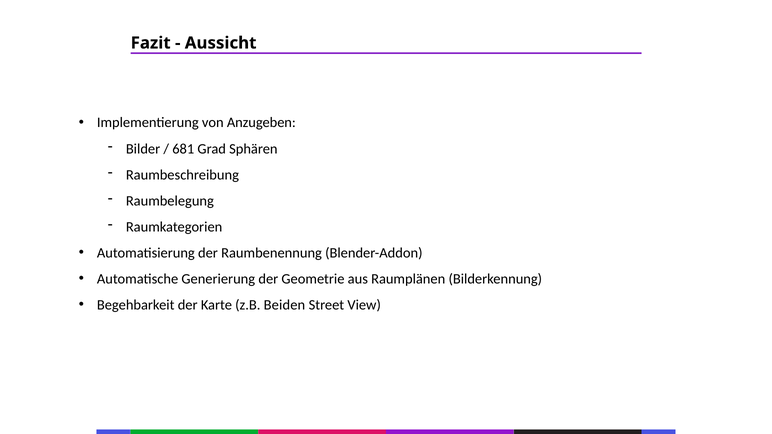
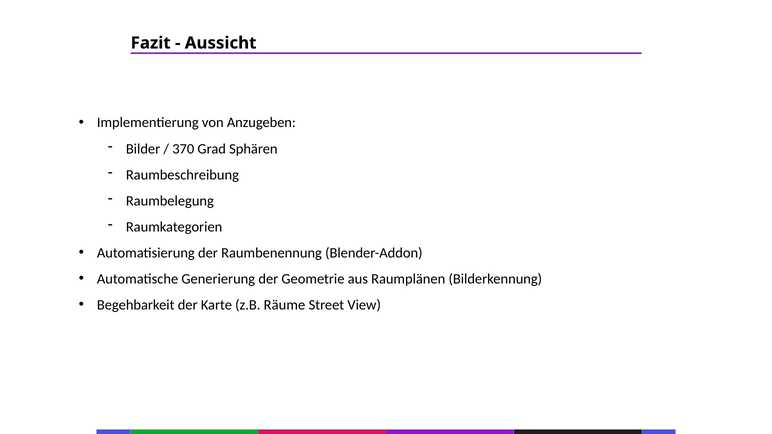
681: 681 -> 370
Beiden: Beiden -> Räume
